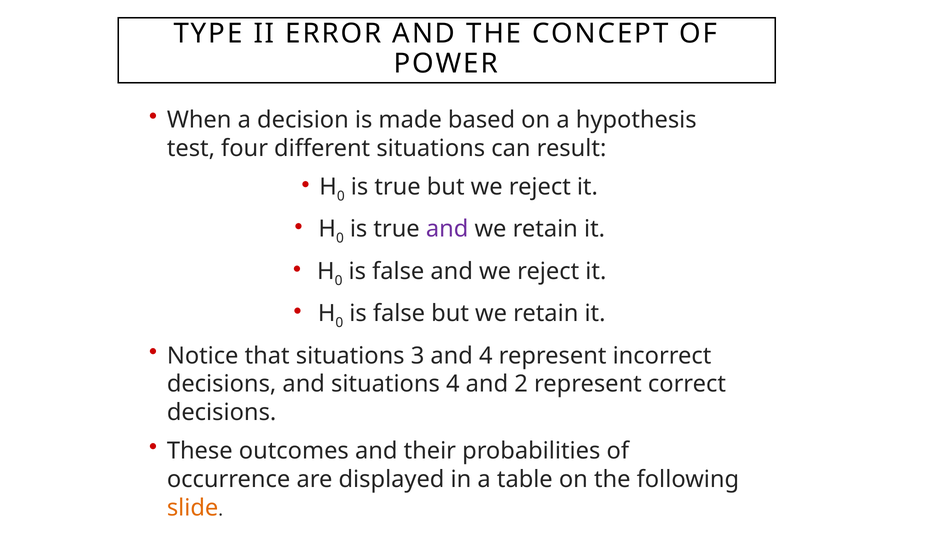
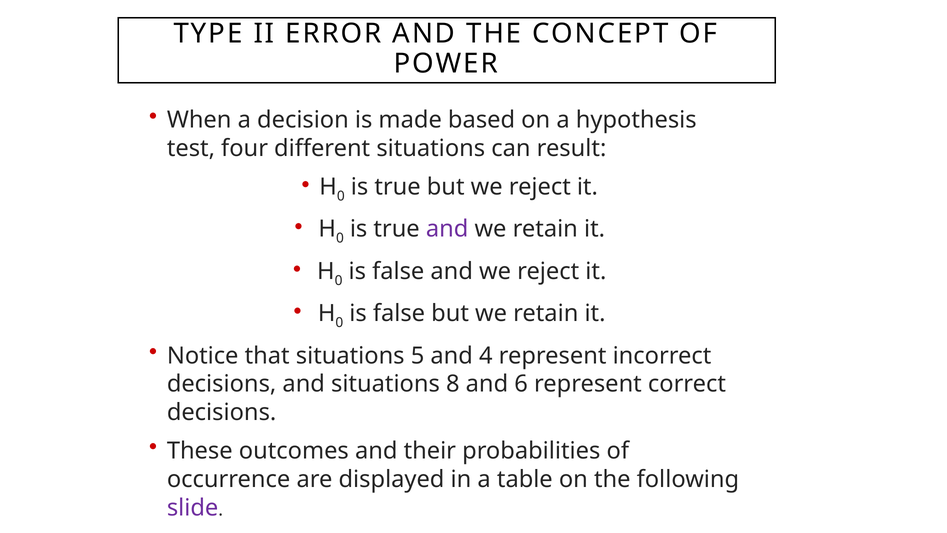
3: 3 -> 5
situations 4: 4 -> 8
2: 2 -> 6
slide colour: orange -> purple
